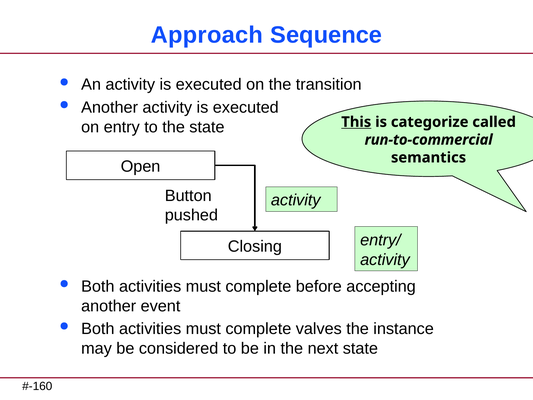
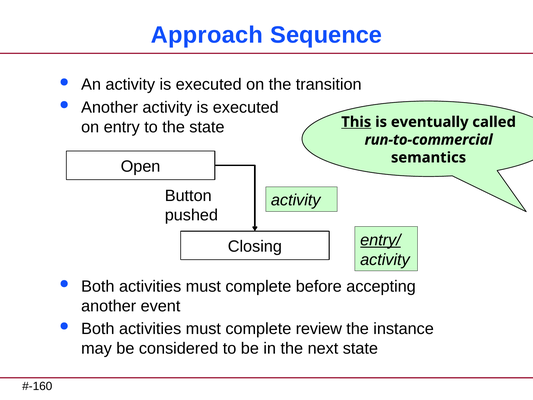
categorize: categorize -> eventually
entry/ underline: none -> present
valves: valves -> review
